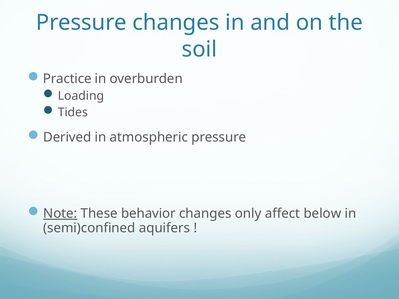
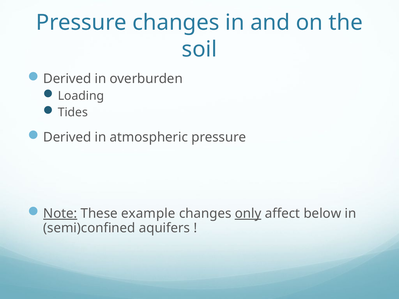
Practice at (67, 79): Practice -> Derived
behavior: behavior -> example
only underline: none -> present
